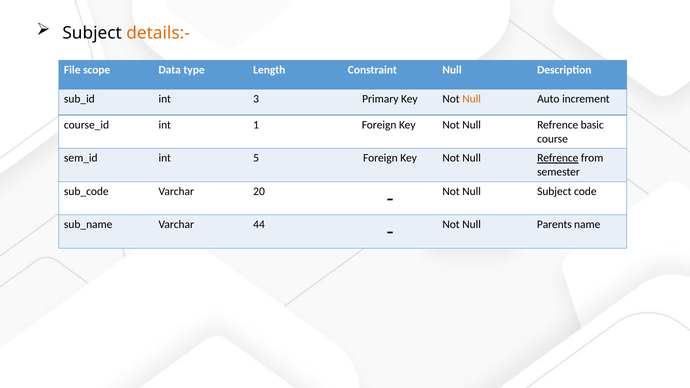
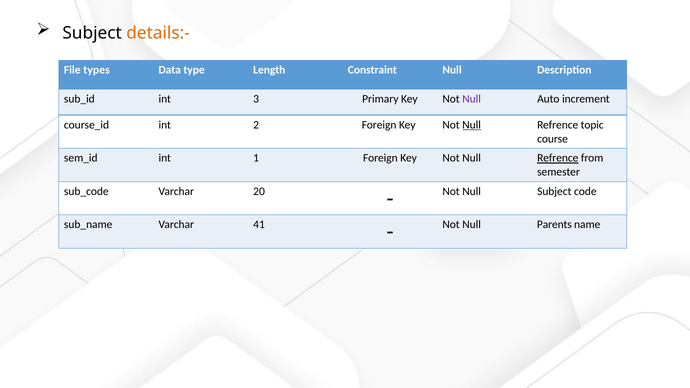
scope: scope -> types
Null at (472, 99) colour: orange -> purple
1: 1 -> 2
Null at (472, 125) underline: none -> present
basic: basic -> topic
5: 5 -> 1
44: 44 -> 41
